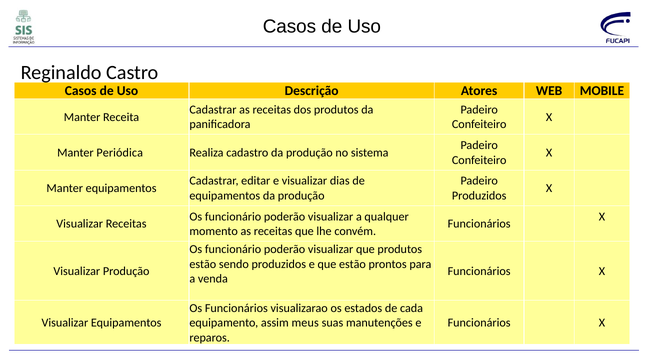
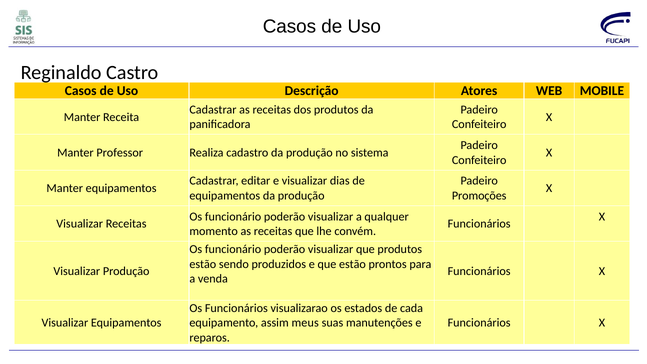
Periódica: Periódica -> Professor
Produzidos at (479, 196): Produzidos -> Promoções
